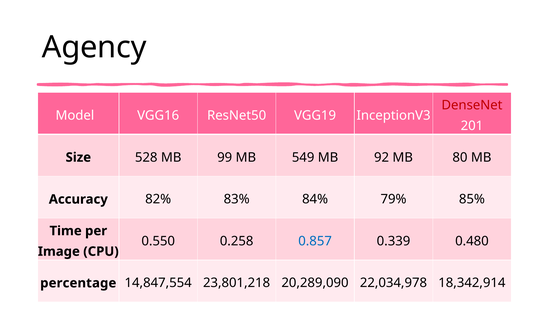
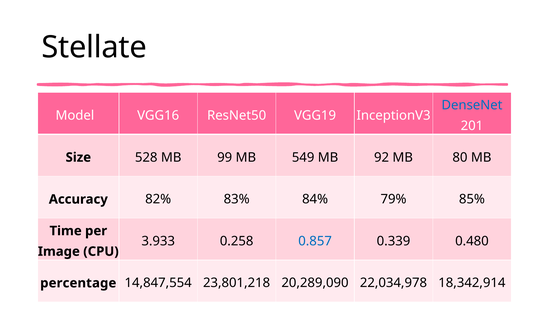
Agency: Agency -> Stellate
DenseNet colour: red -> blue
0.550: 0.550 -> 3.933
